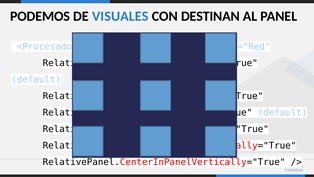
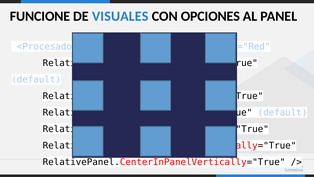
PODEMOS: PODEMOS -> FUNCIONE
DESTINAN: DESTINAN -> OPCIONES
